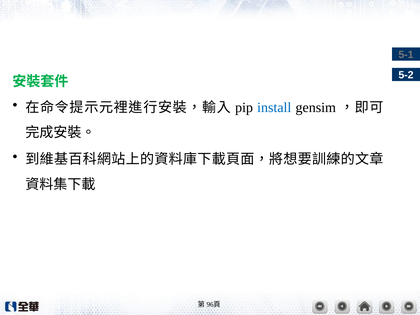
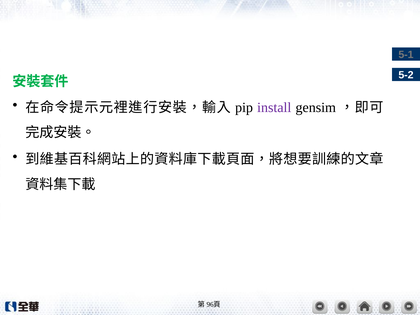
install colour: blue -> purple
